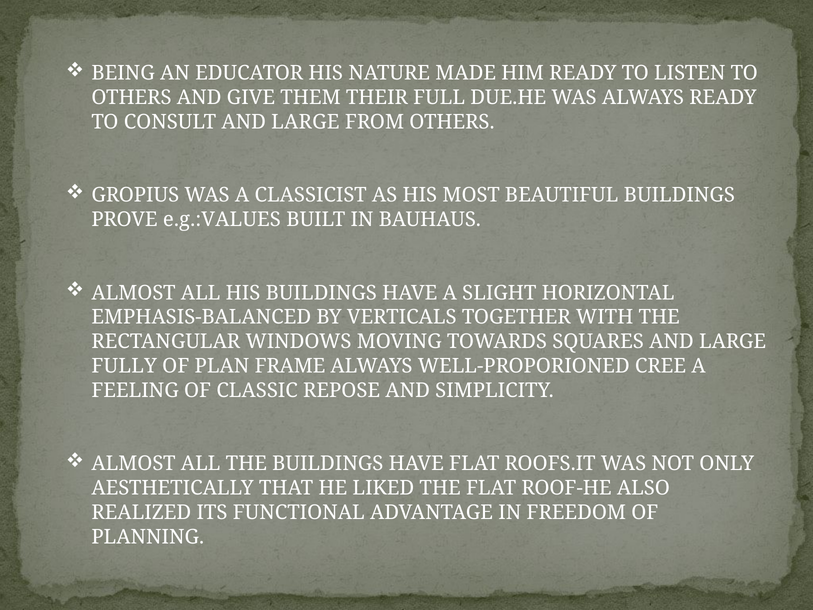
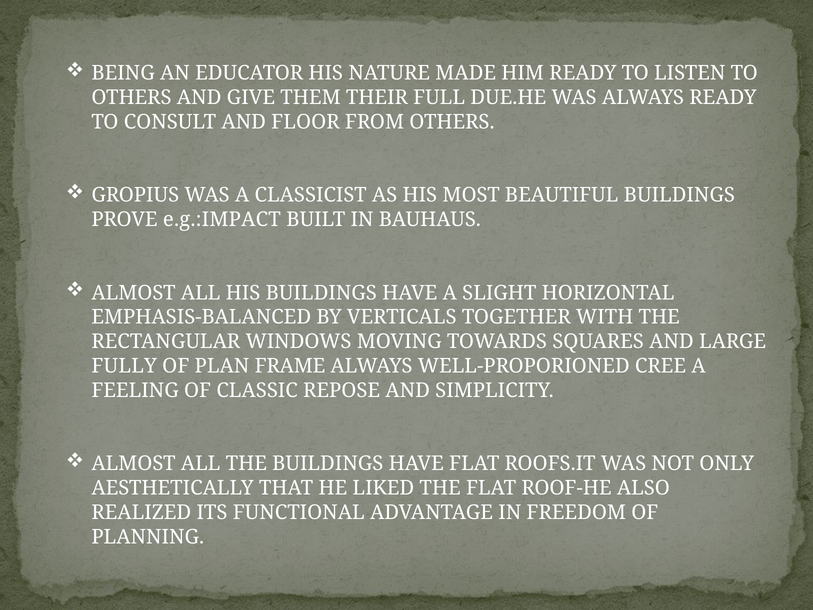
CONSULT AND LARGE: LARGE -> FLOOR
e.g.:VALUES: e.g.:VALUES -> e.g.:IMPACT
